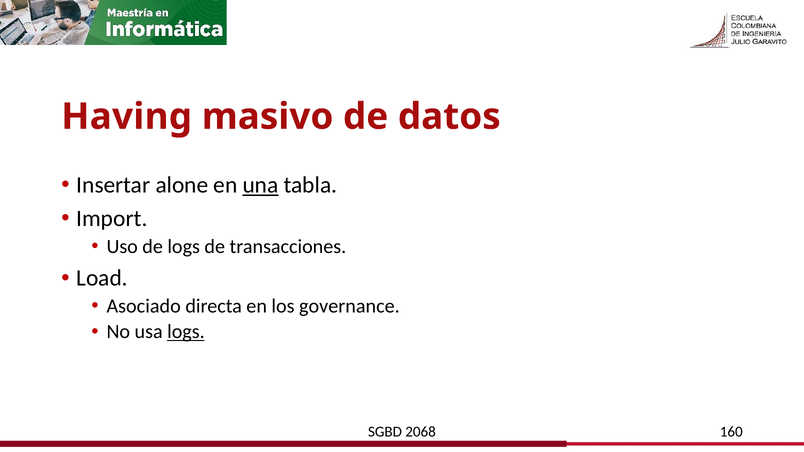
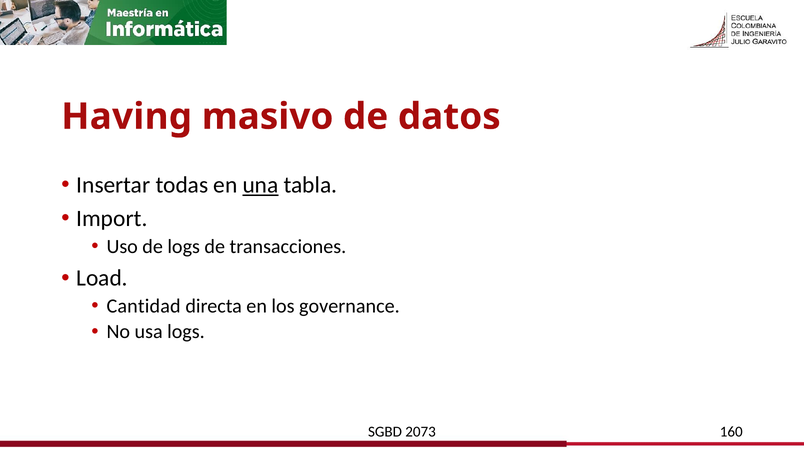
alone: alone -> todas
Asociado: Asociado -> Cantidad
logs at (186, 332) underline: present -> none
2068: 2068 -> 2073
